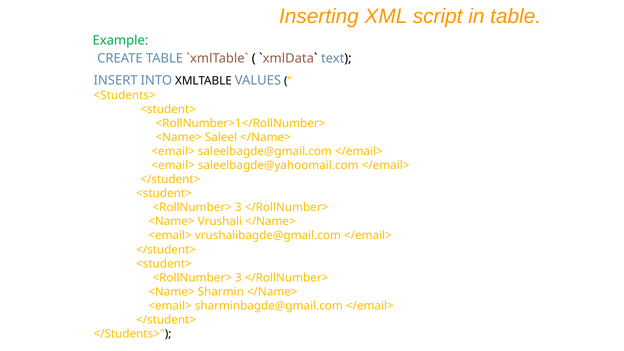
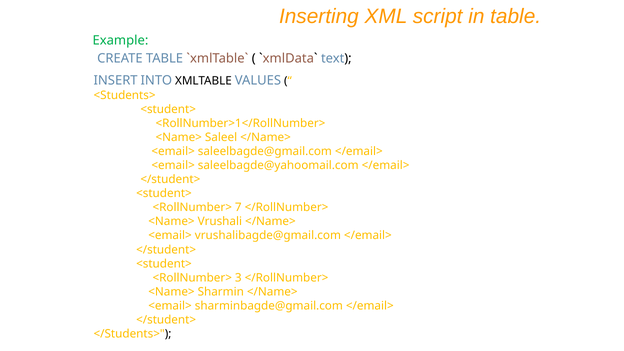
3 at (238, 208): 3 -> 7
